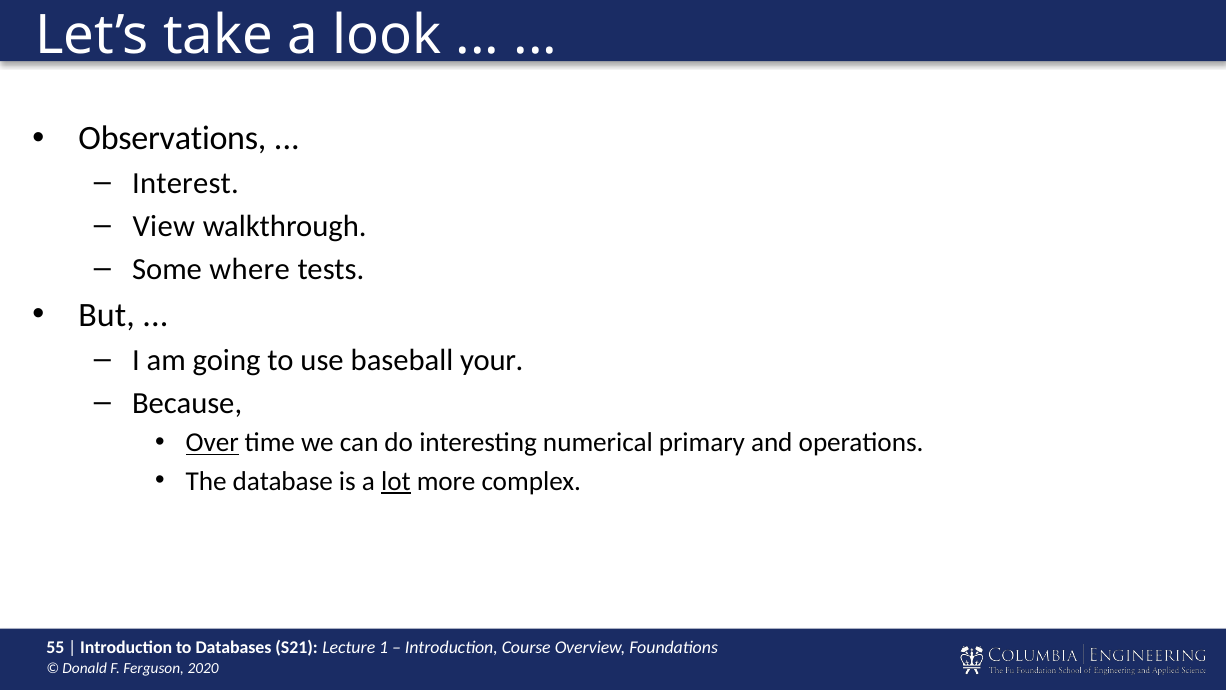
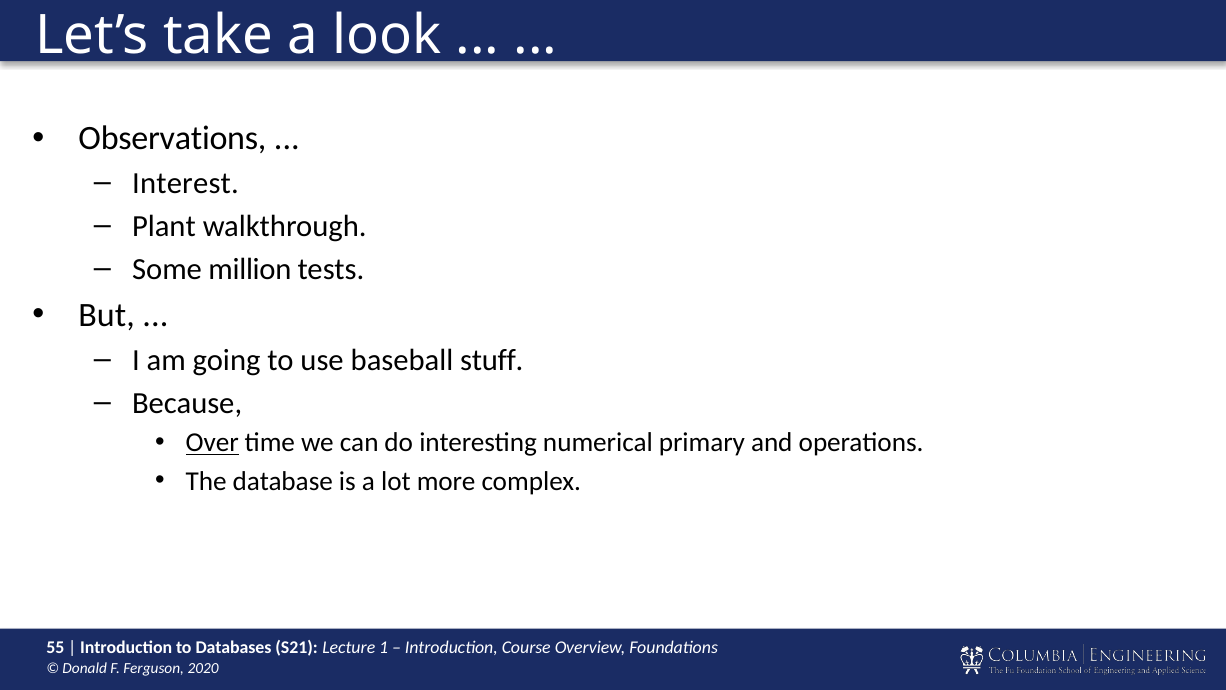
View: View -> Plant
where: where -> million
your: your -> stuff
lot underline: present -> none
